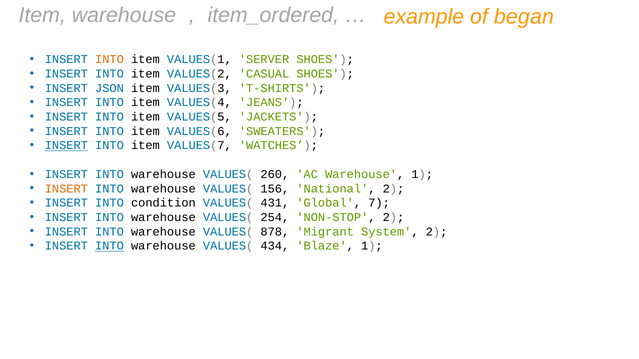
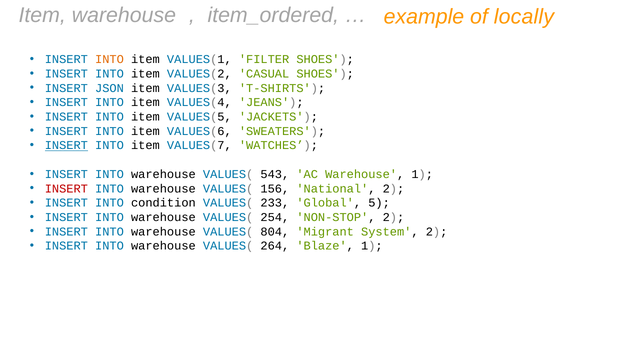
began: began -> locally
SERVER: SERVER -> FILTER
260: 260 -> 543
INSERT at (66, 189) colour: orange -> red
431: 431 -> 233
7: 7 -> 5
878: 878 -> 804
INTO at (109, 246) underline: present -> none
434: 434 -> 264
